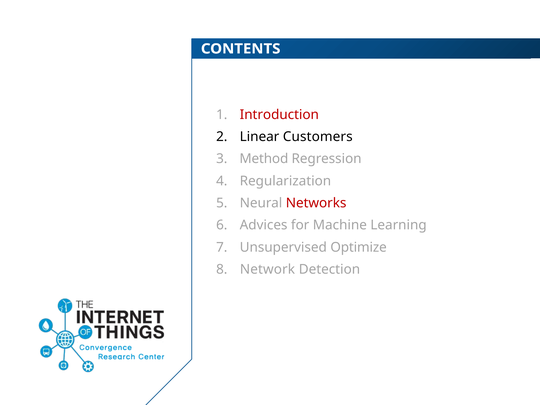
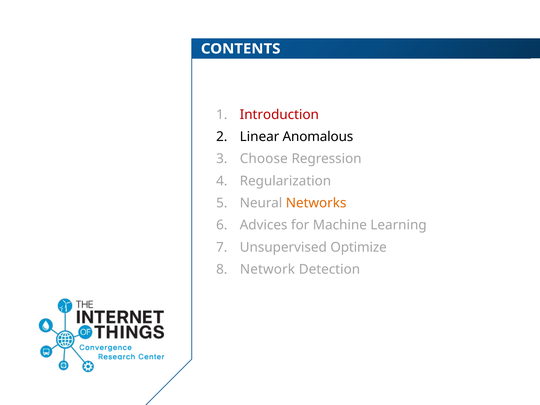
Customers: Customers -> Anomalous
Method: Method -> Choose
Networks colour: red -> orange
